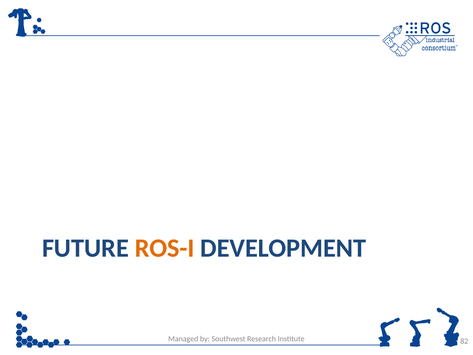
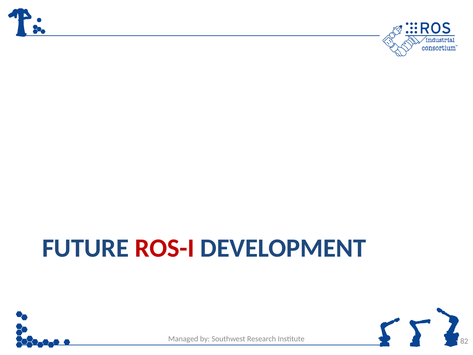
ROS-I colour: orange -> red
